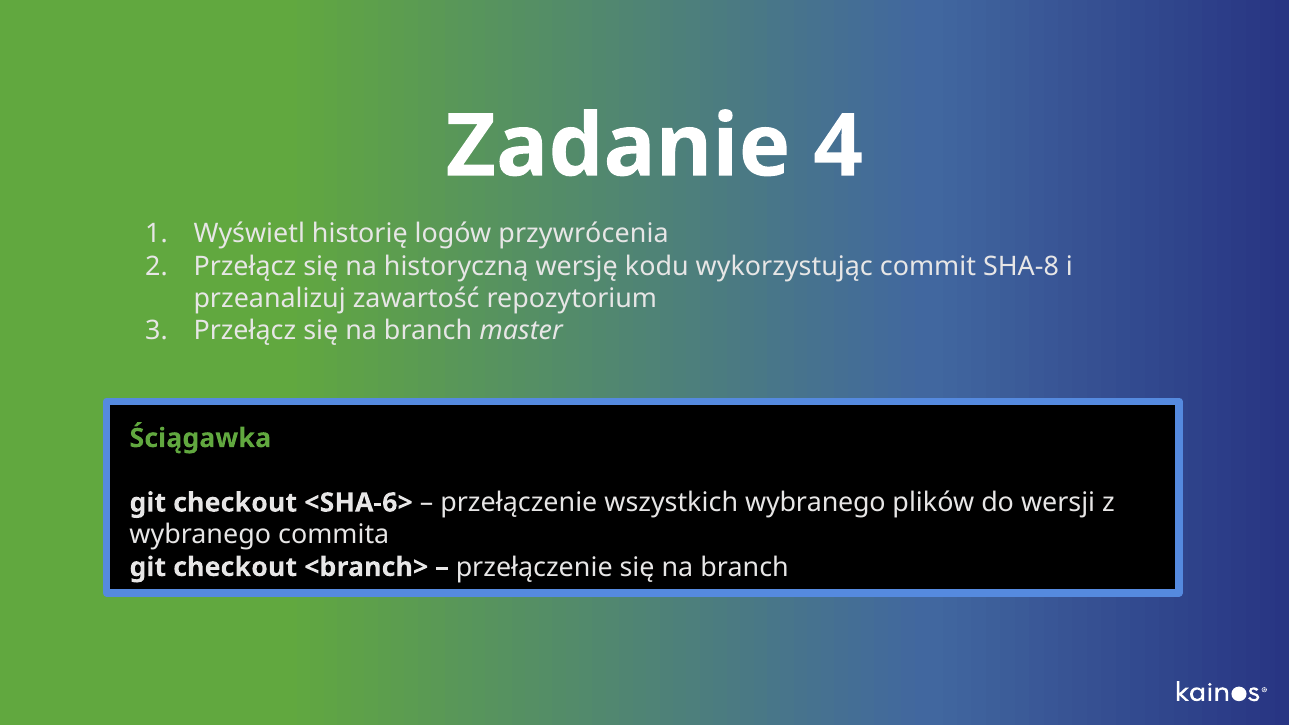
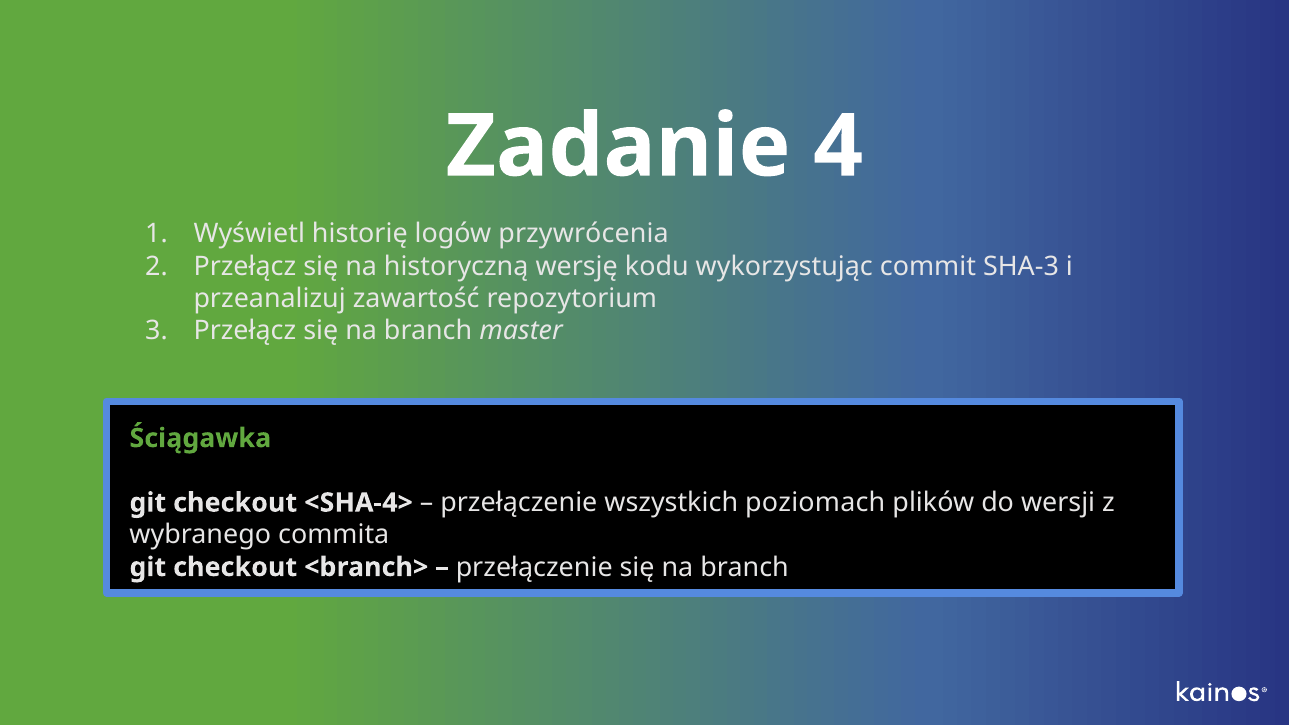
SHA-8: SHA-8 -> SHA-3
<SHA-6>: <SHA-6> -> <SHA-4>
wszystkich wybranego: wybranego -> poziomach
